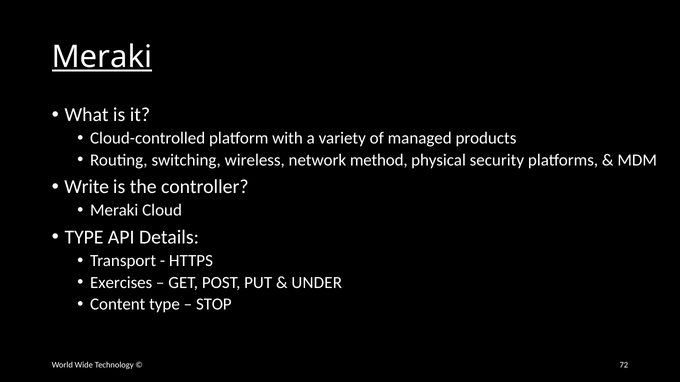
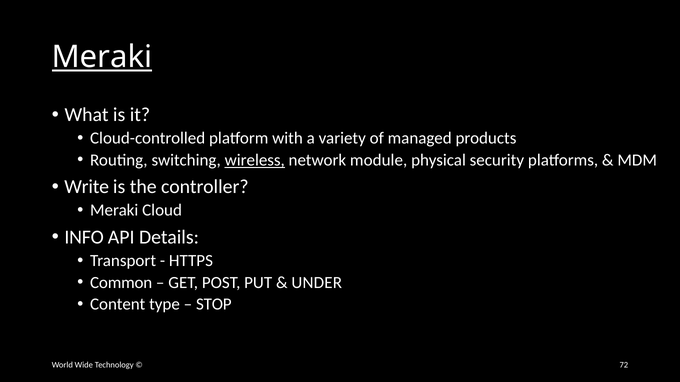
wireless underline: none -> present
method: method -> module
TYPE at (84, 238): TYPE -> INFO
Exercises: Exercises -> Common
